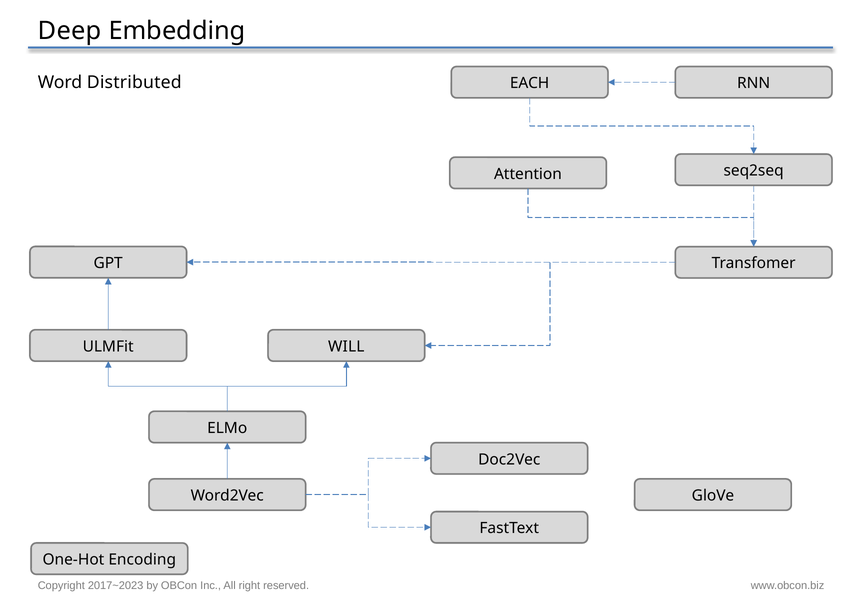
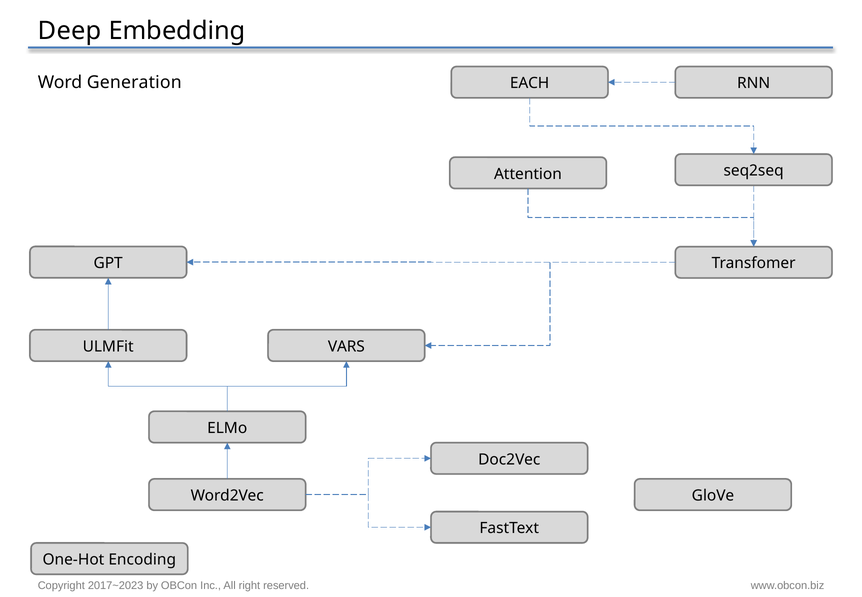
Distributed: Distributed -> Generation
WILL: WILL -> VARS
